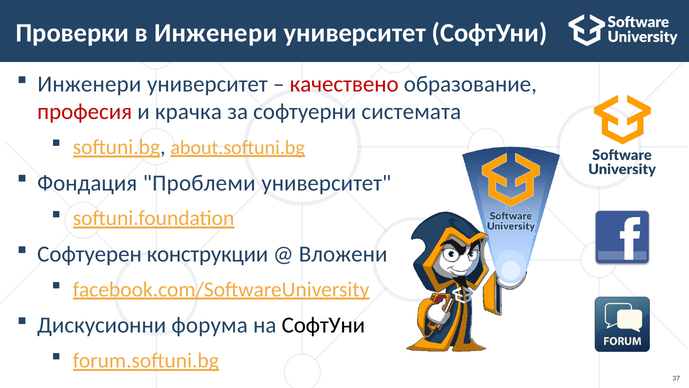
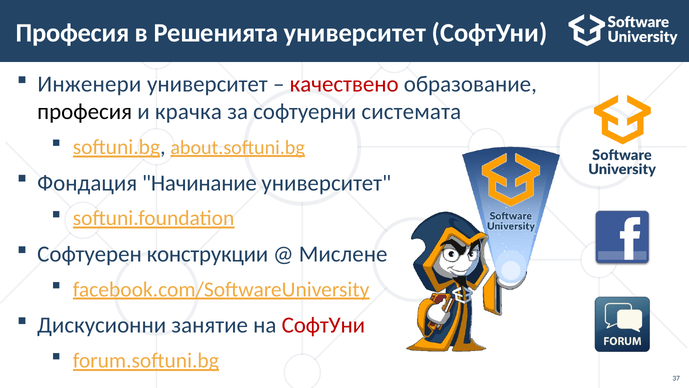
Проверки at (72, 33): Проверки -> Професия
в Инженери: Инженери -> Решенията
професия at (85, 112) colour: red -> black
Проблеми: Проблеми -> Начинание
Вложени: Вложени -> Мислене
форума: форума -> занятие
СофтУни at (323, 325) colour: black -> red
